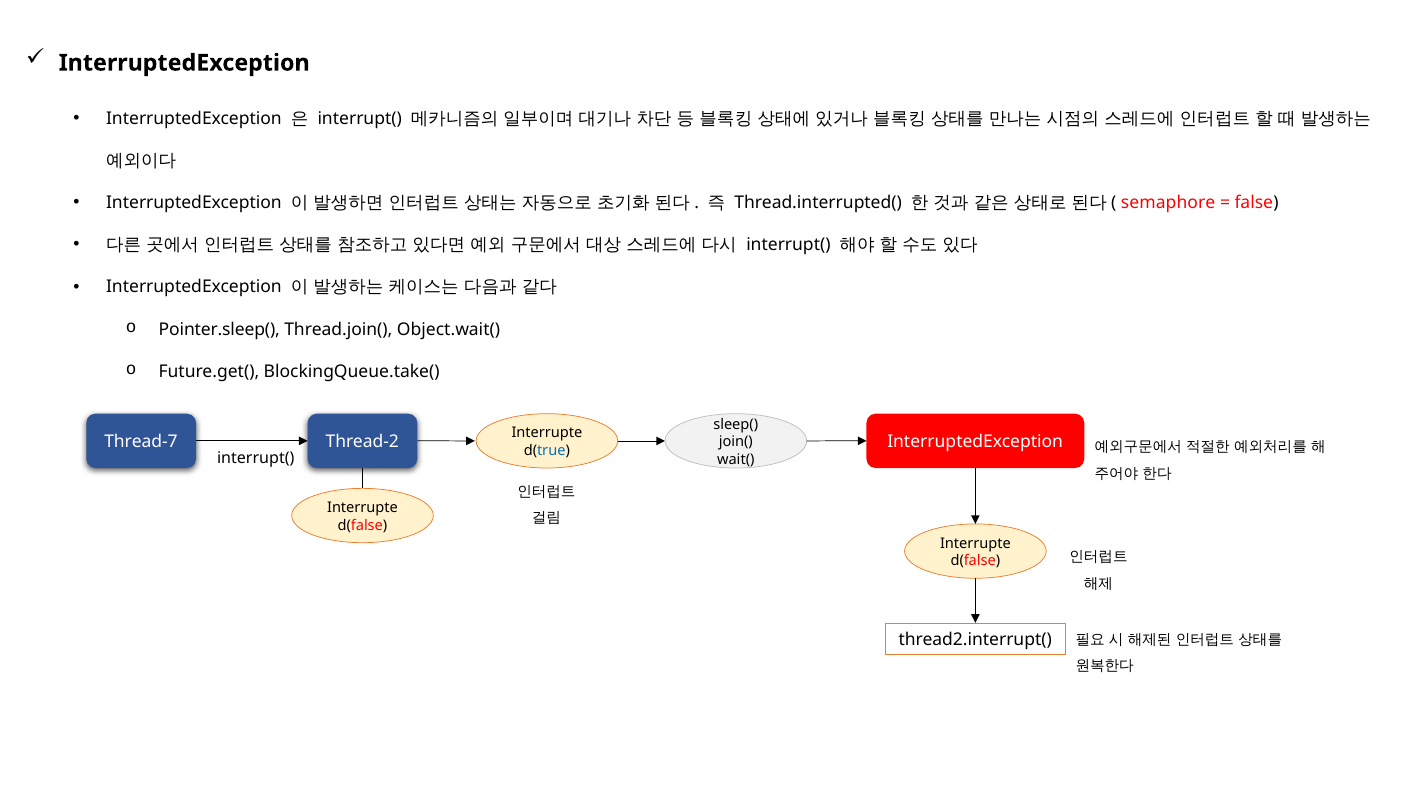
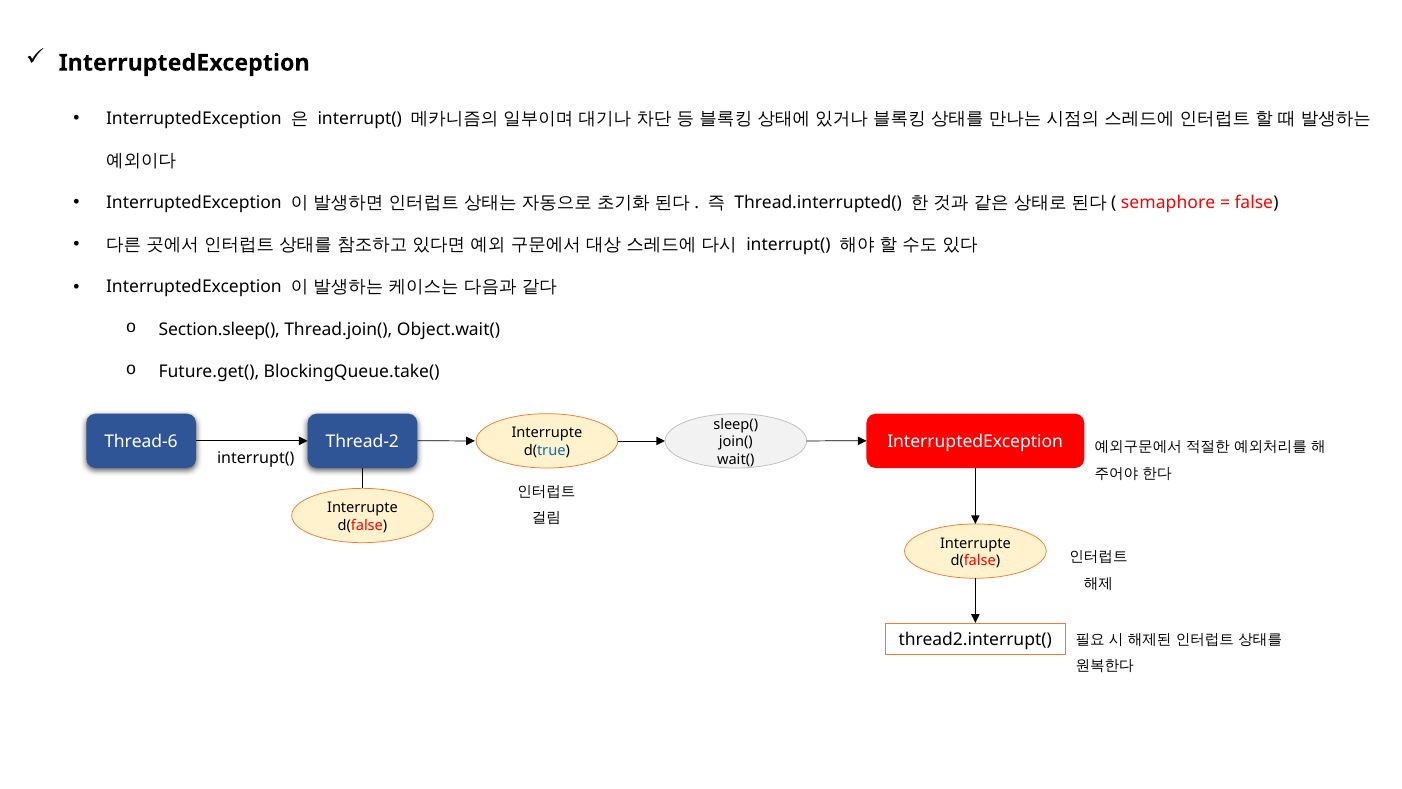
Pointer.sleep(: Pointer.sleep( -> Section.sleep(
Thread-7: Thread-7 -> Thread-6
